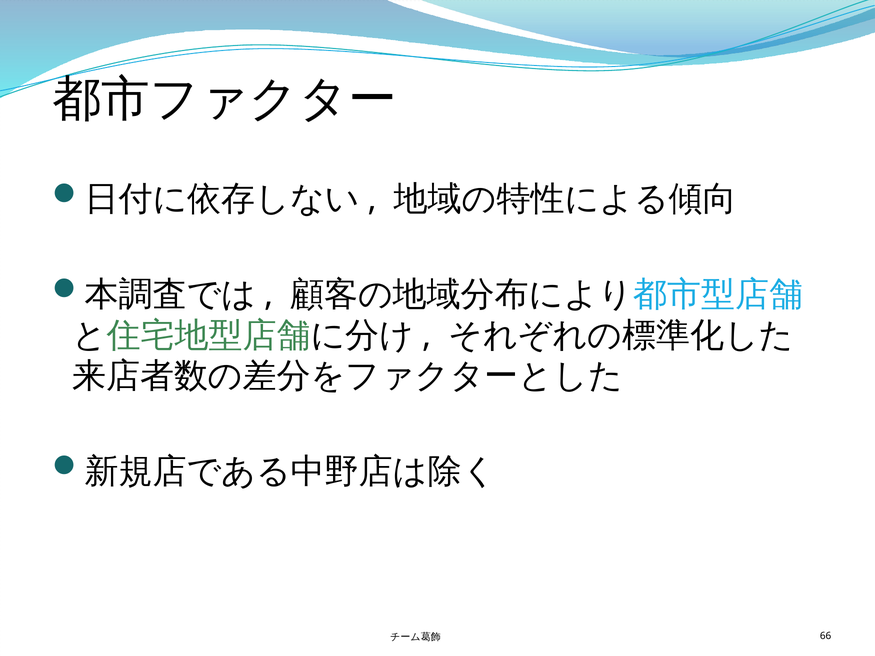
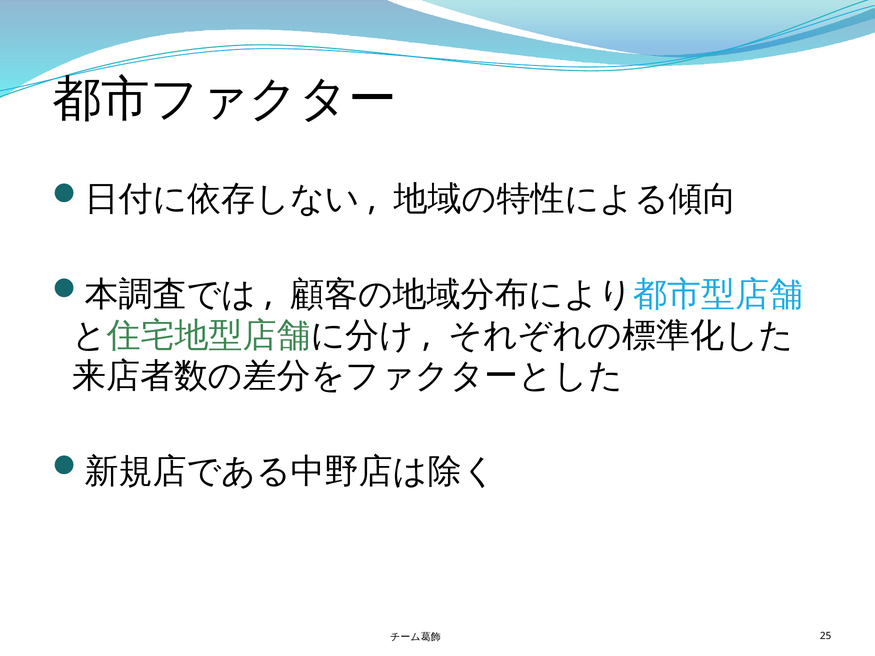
66: 66 -> 25
